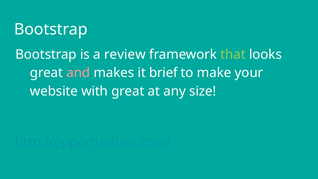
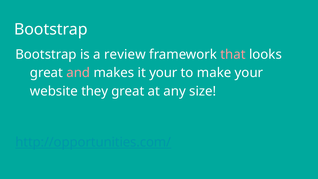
that colour: light green -> pink
it brief: brief -> your
with: with -> they
